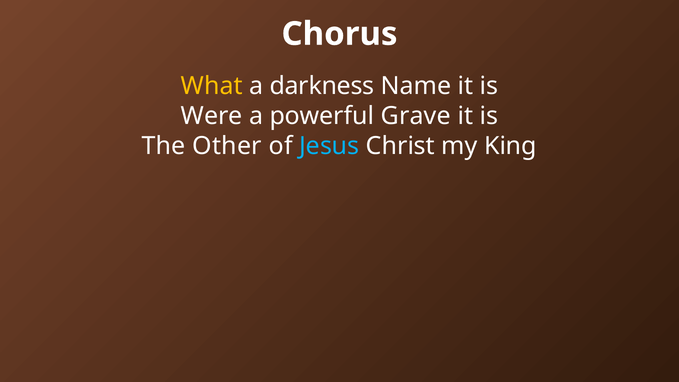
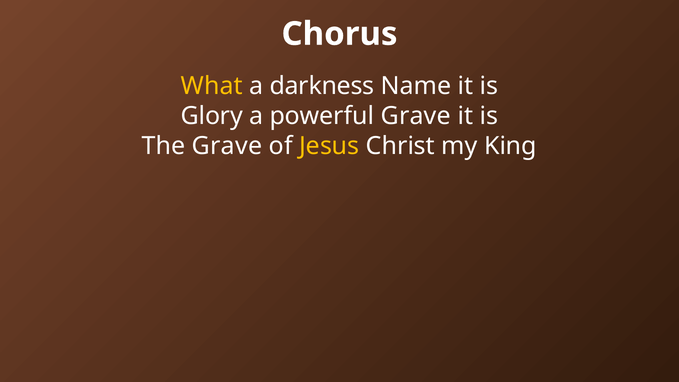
Were: Were -> Glory
The Other: Other -> Grave
Jesus colour: light blue -> yellow
